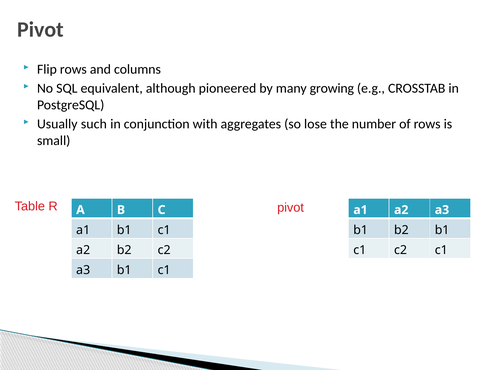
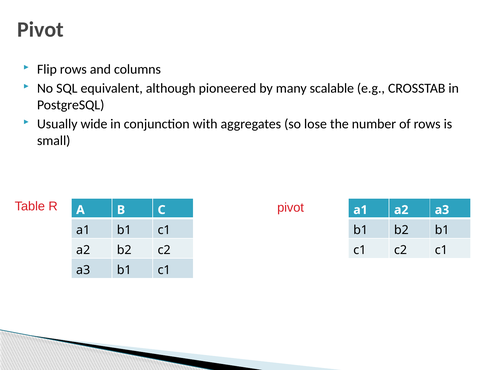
growing: growing -> scalable
such: such -> wide
